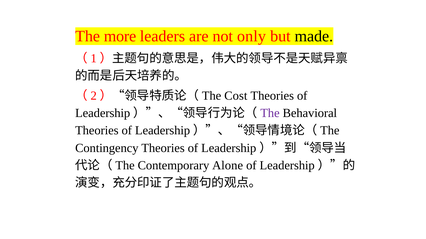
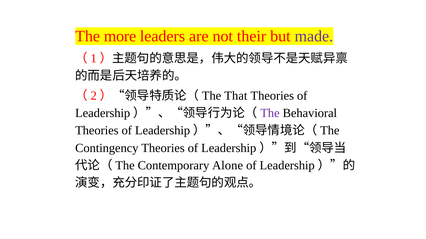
only: only -> their
made colour: black -> purple
Cost: Cost -> That
